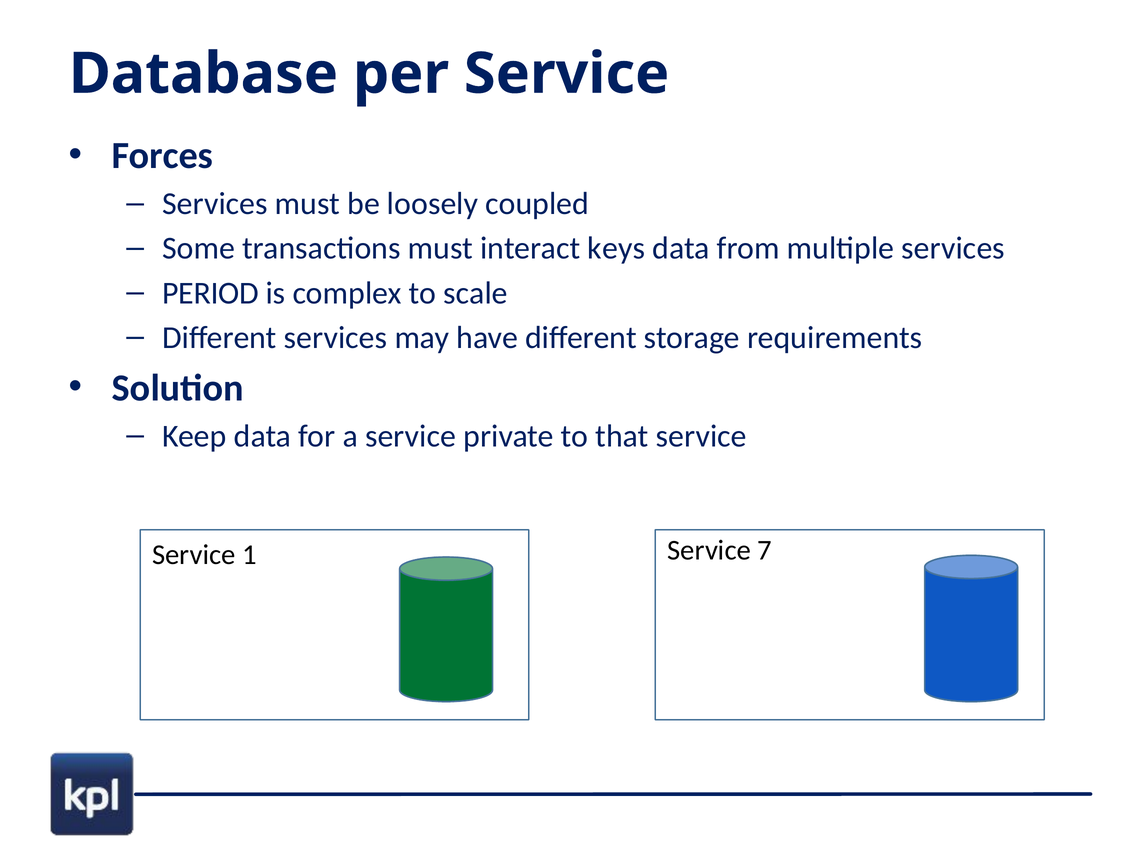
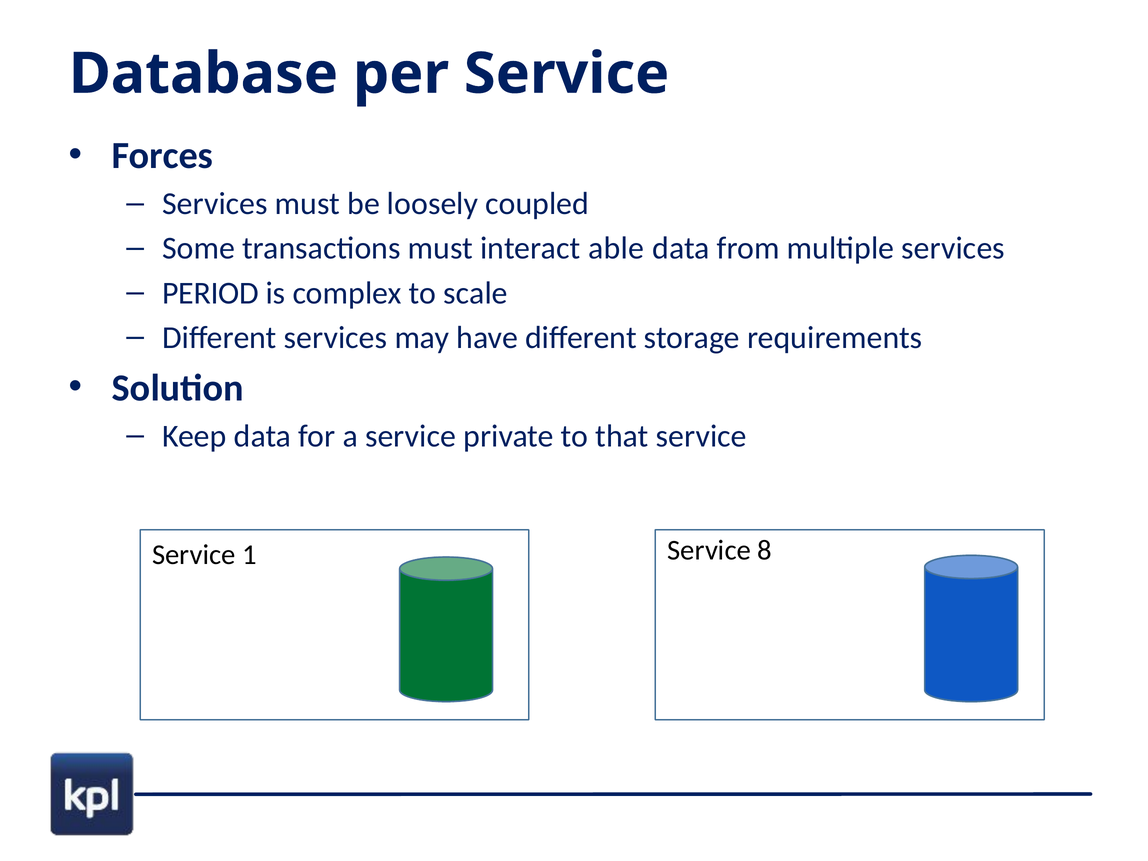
keys: keys -> able
7: 7 -> 8
